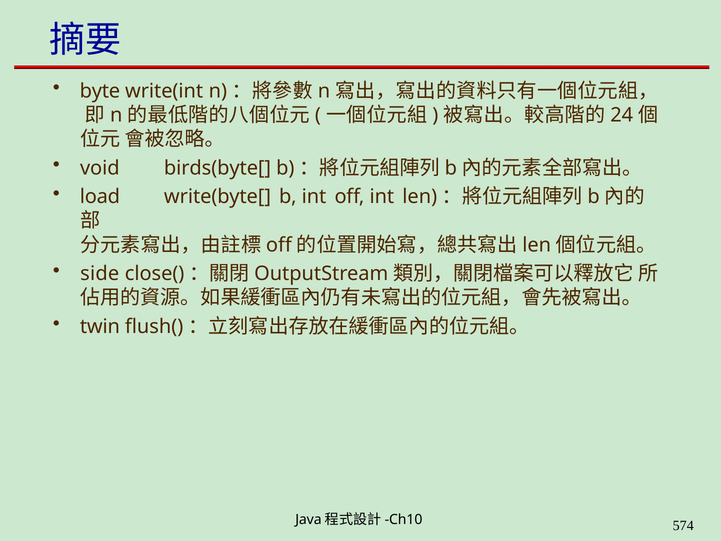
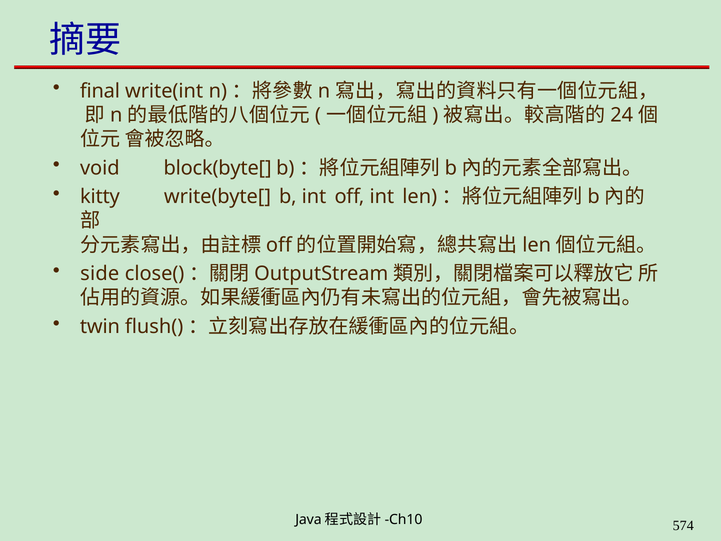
byte: byte -> final
birds(byte[: birds(byte[ -> block(byte[
load: load -> kitty
